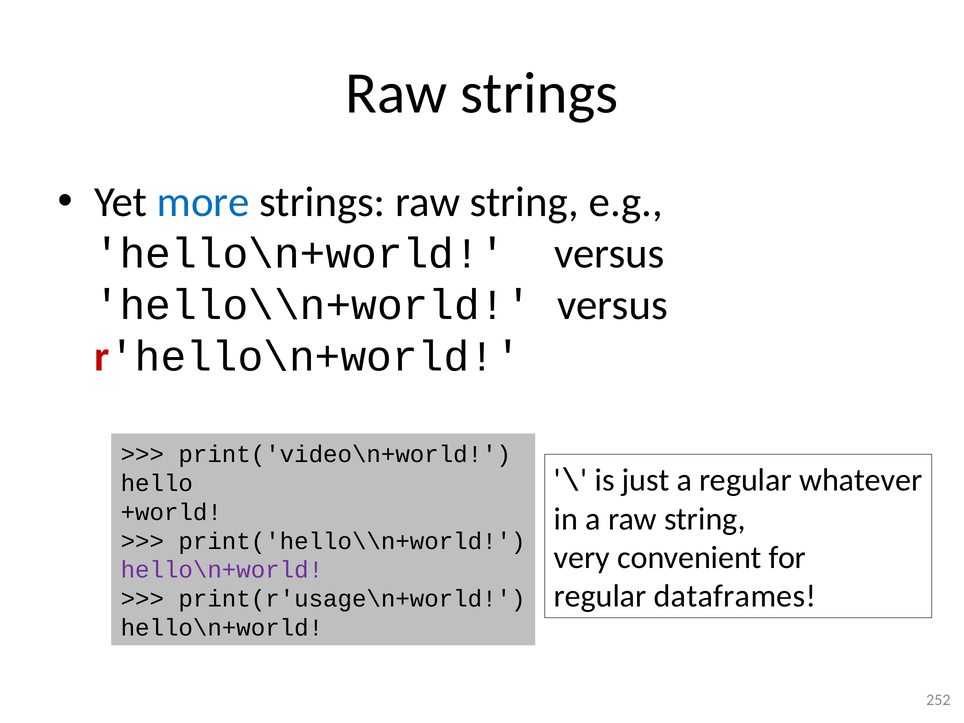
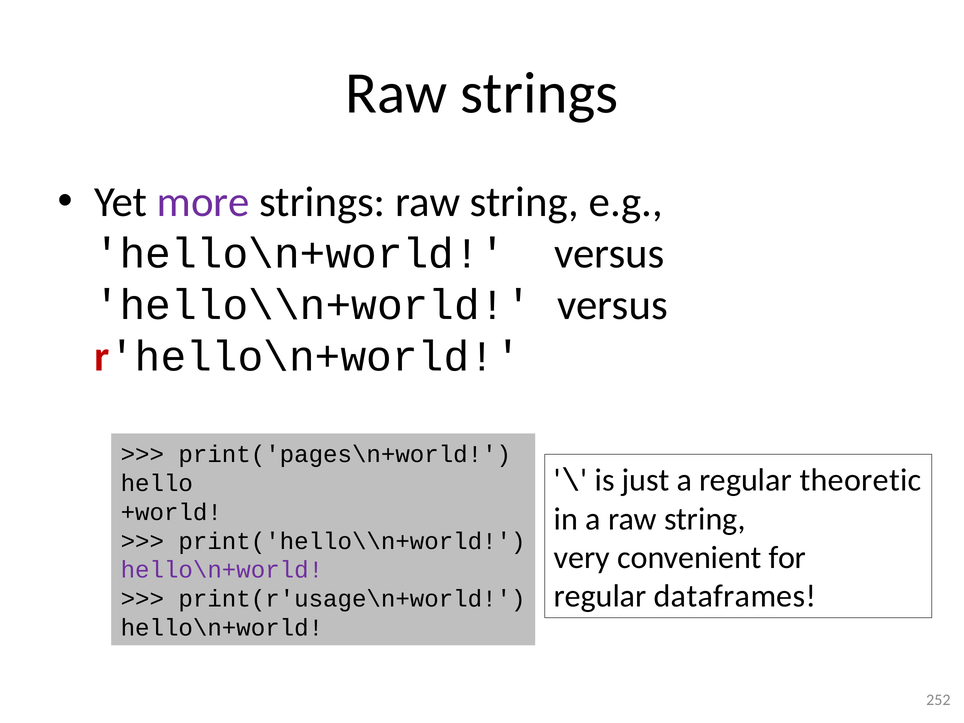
more colour: blue -> purple
print('video\n+world: print('video\n+world -> print('pages\n+world
whatever: whatever -> theoretic
